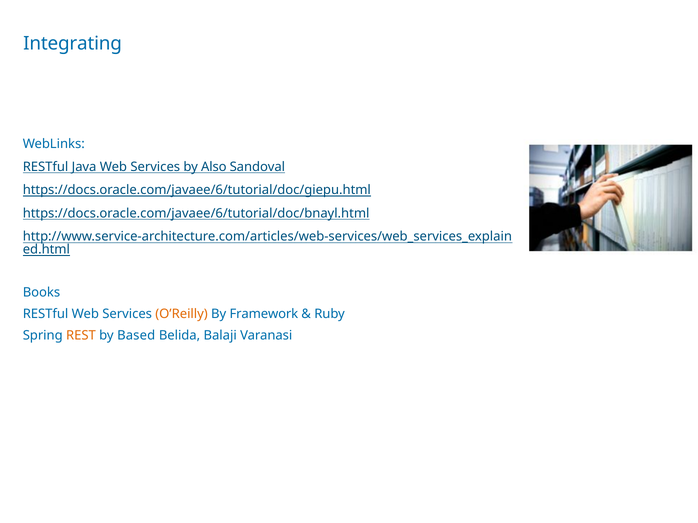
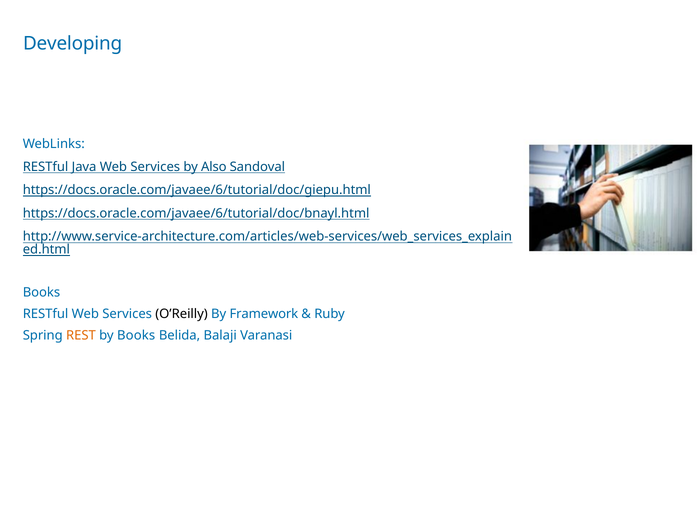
Integrating: Integrating -> Developing
O’Reilly colour: orange -> black
by Based: Based -> Books
